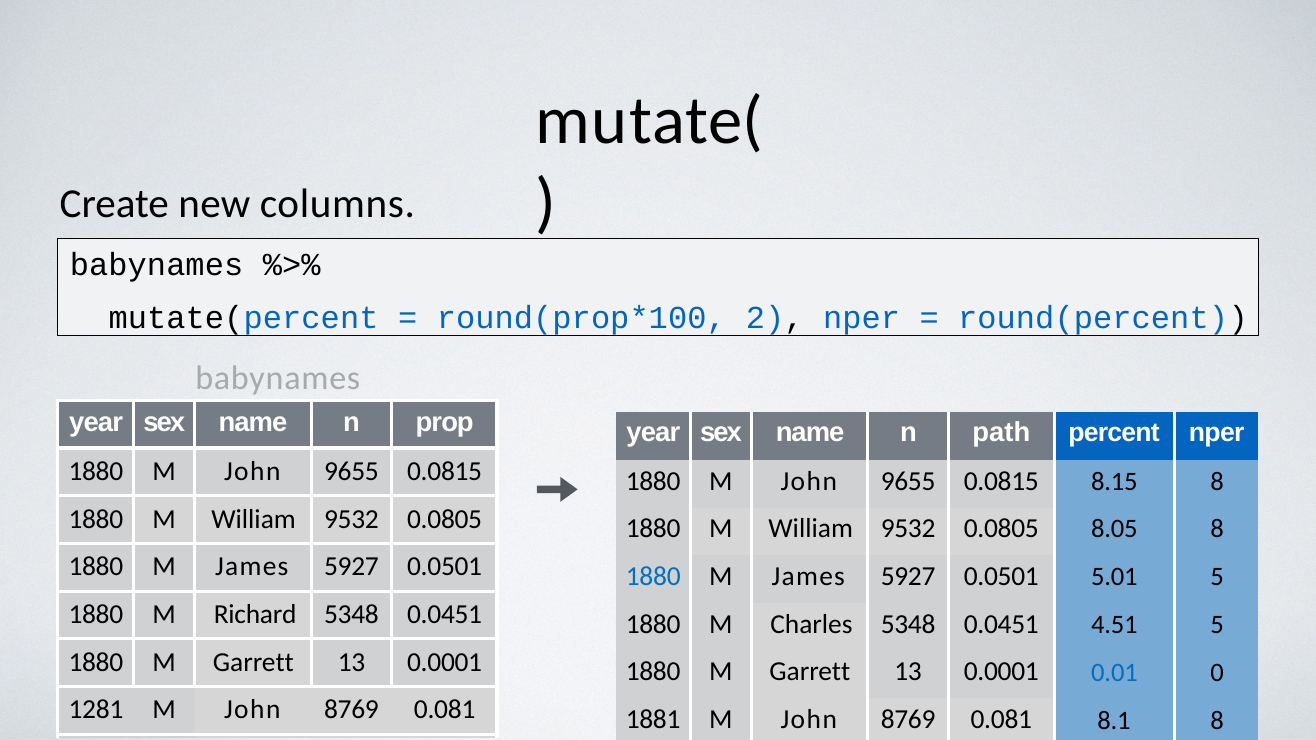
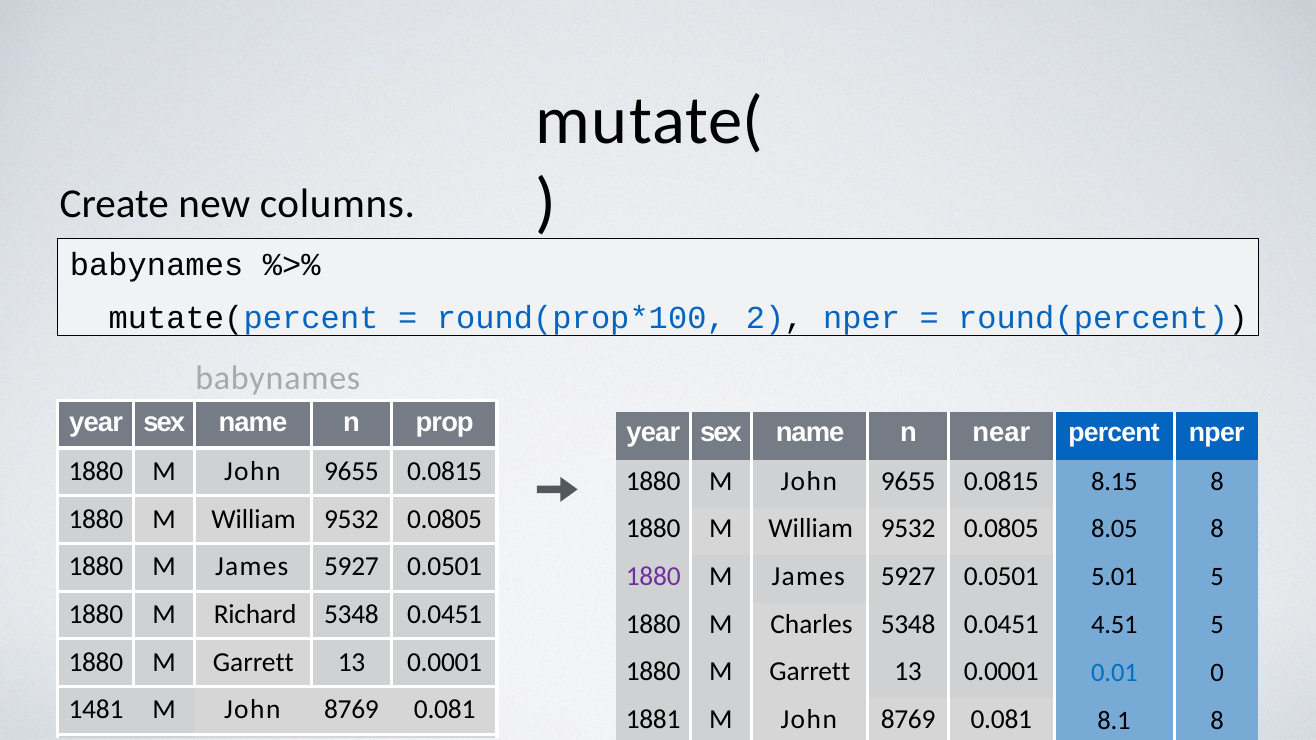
path: path -> near
1880 at (653, 577) colour: blue -> purple
1281: 1281 -> 1481
